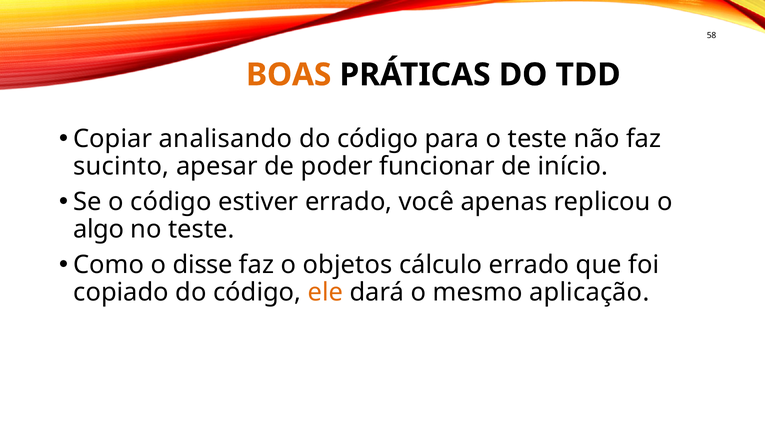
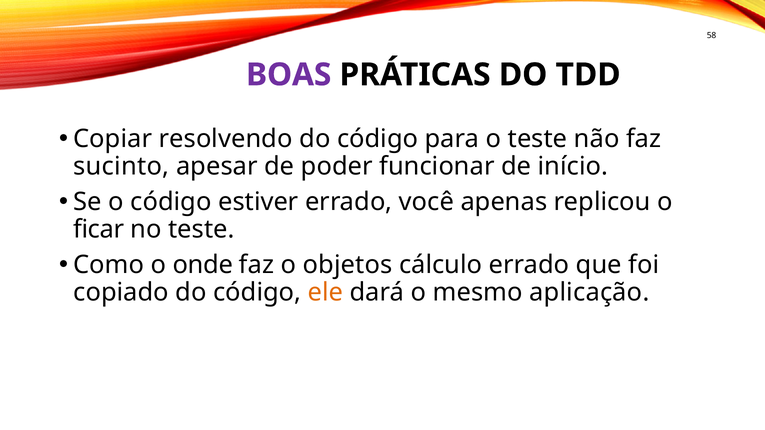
BOAS colour: orange -> purple
analisando: analisando -> resolvendo
algo: algo -> ficar
disse: disse -> onde
